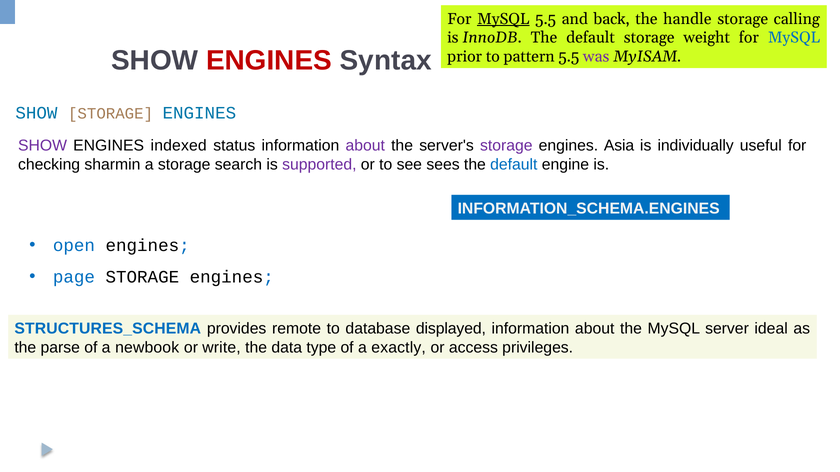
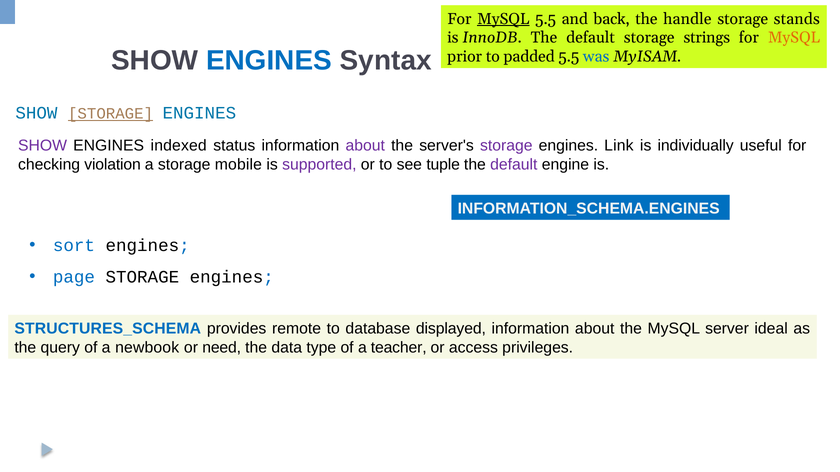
calling: calling -> stands
weight: weight -> strings
MySQL at (794, 38) colour: blue -> orange
ENGINES at (269, 60) colour: red -> blue
pattern: pattern -> padded
was colour: purple -> blue
STORAGE at (111, 114) underline: none -> present
Asia: Asia -> Link
sharmin: sharmin -> violation
search: search -> mobile
sees: sees -> tuple
default at (514, 165) colour: blue -> purple
open: open -> sort
parse: parse -> query
write: write -> need
exactly: exactly -> teacher
